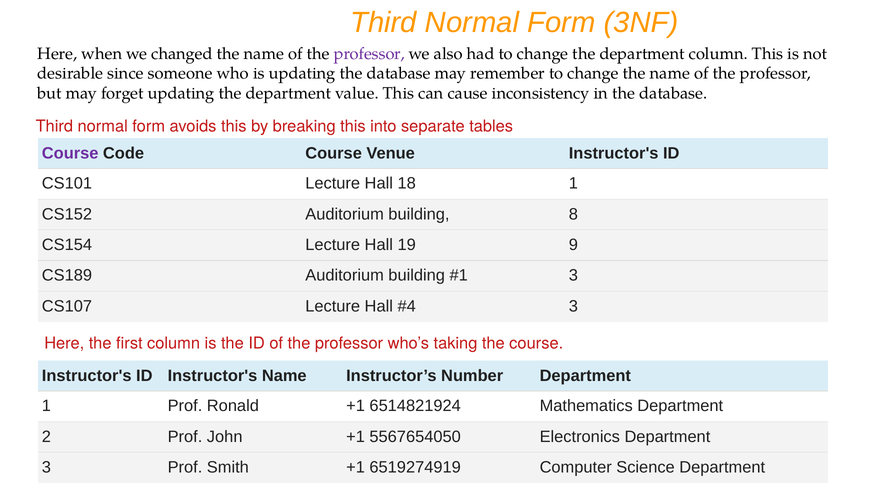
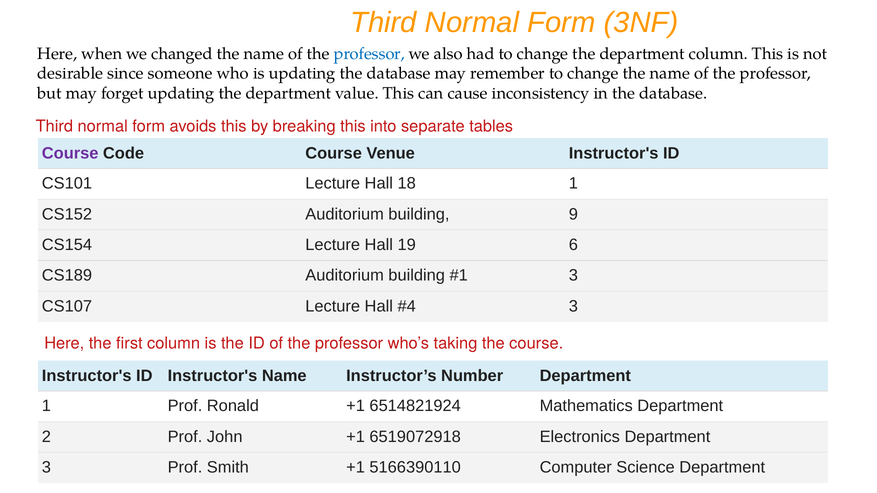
professor at (369, 54) colour: purple -> blue
8: 8 -> 9
9: 9 -> 6
5567654050: 5567654050 -> 6519072918
6519274919: 6519274919 -> 5166390110
